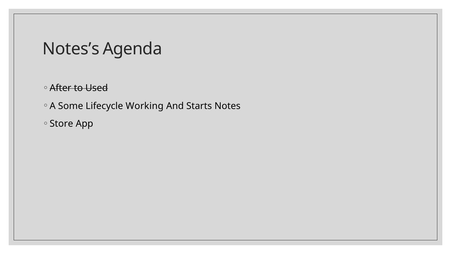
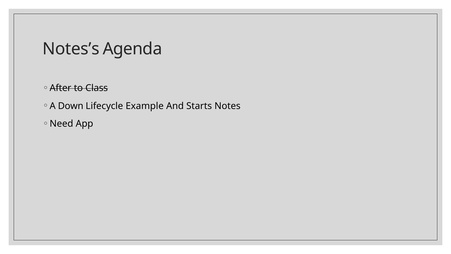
Used: Used -> Class
Some: Some -> Down
Working: Working -> Example
Store: Store -> Need
